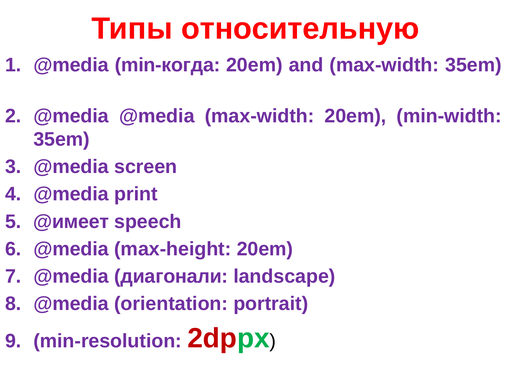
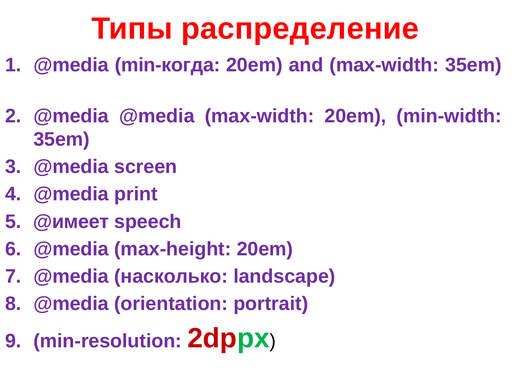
относительную: относительную -> распределение
диагонали: диагонали -> насколько
